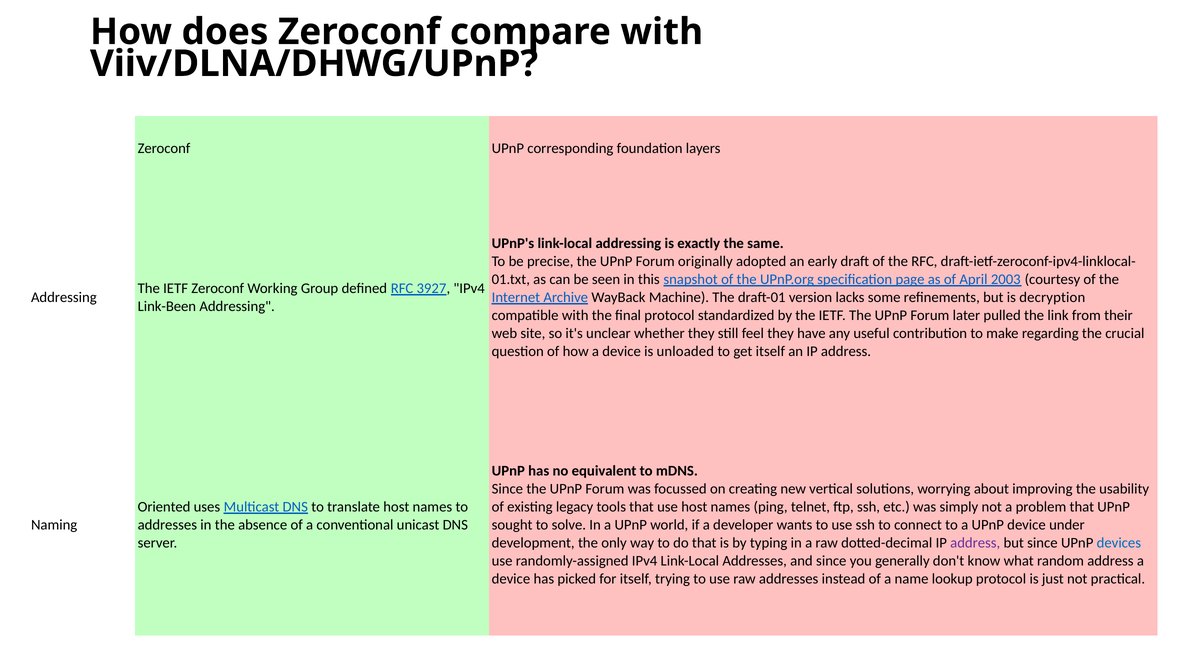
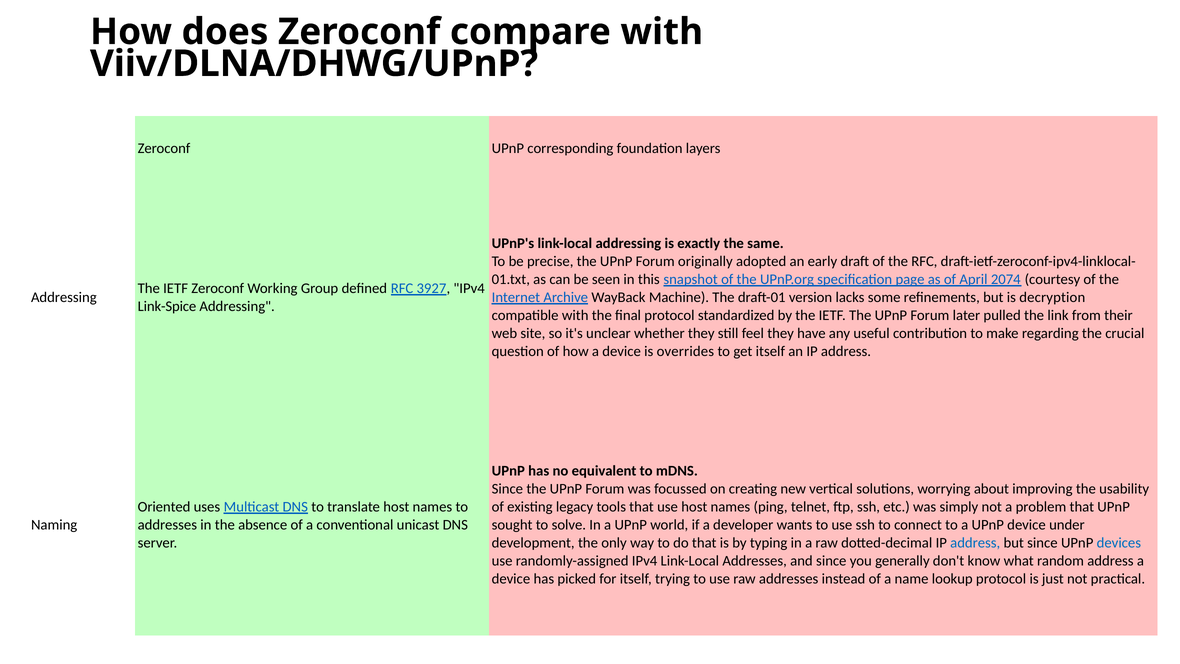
2003: 2003 -> 2074
Link-Been: Link-Been -> Link-Spice
unloaded: unloaded -> overrides
address at (975, 543) colour: purple -> blue
